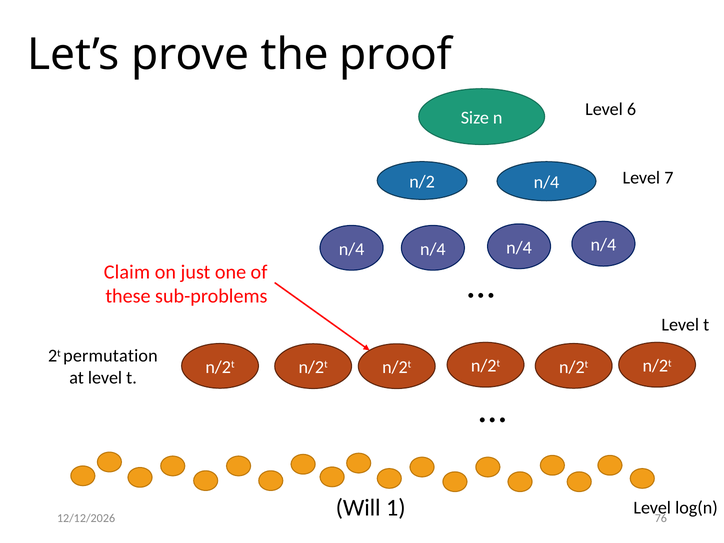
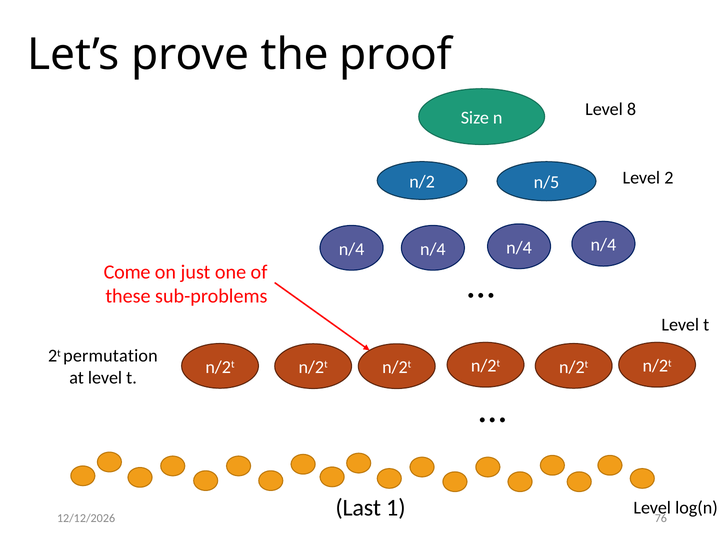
6: 6 -> 8
7: 7 -> 2
n/4 at (546, 182): n/4 -> n/5
Claim: Claim -> Come
Will: Will -> Last
